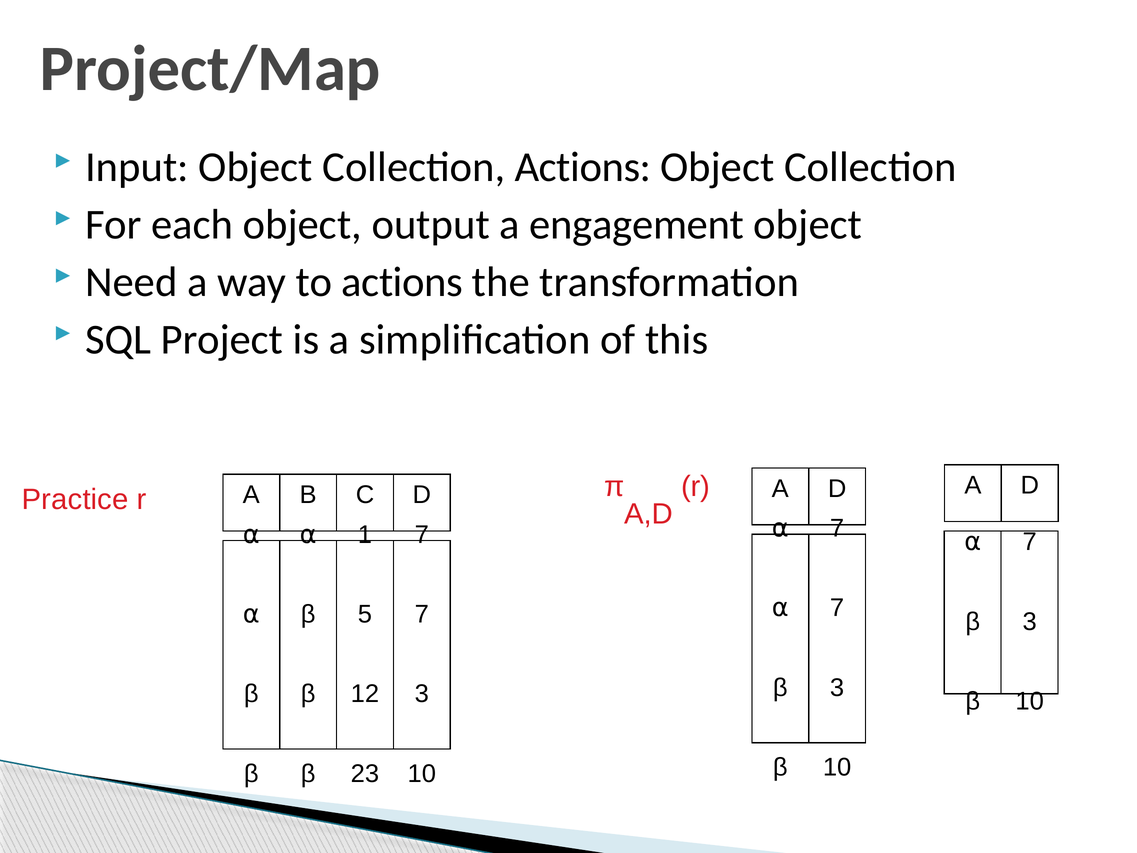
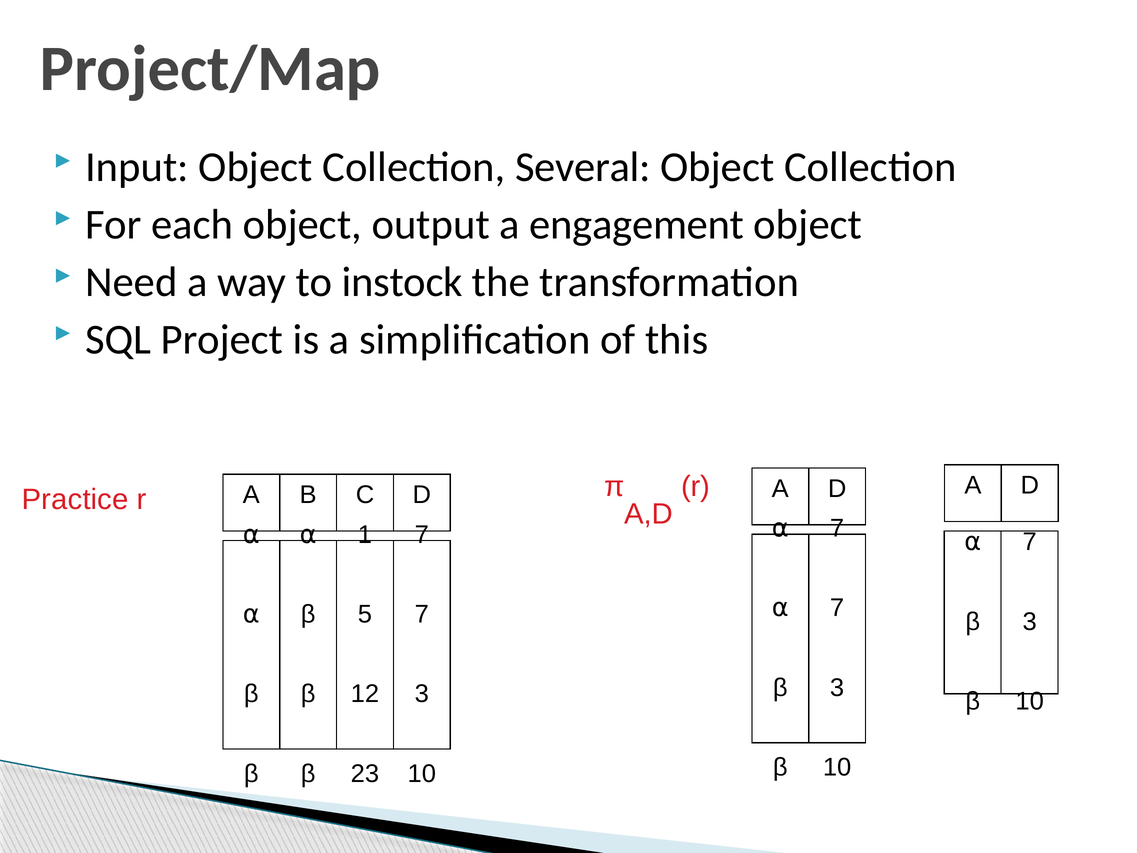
Collection Actions: Actions -> Several
to actions: actions -> instock
